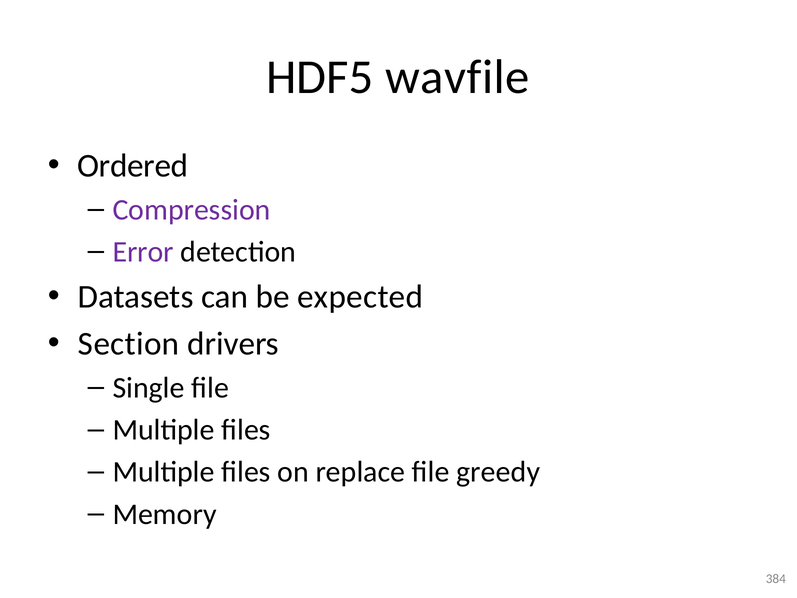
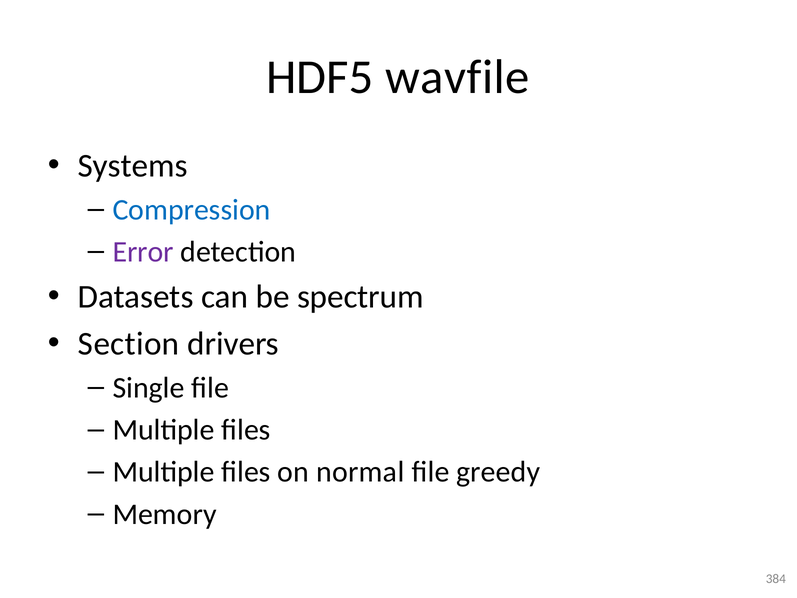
Ordered: Ordered -> Systems
Compression colour: purple -> blue
expected: expected -> spectrum
replace: replace -> normal
